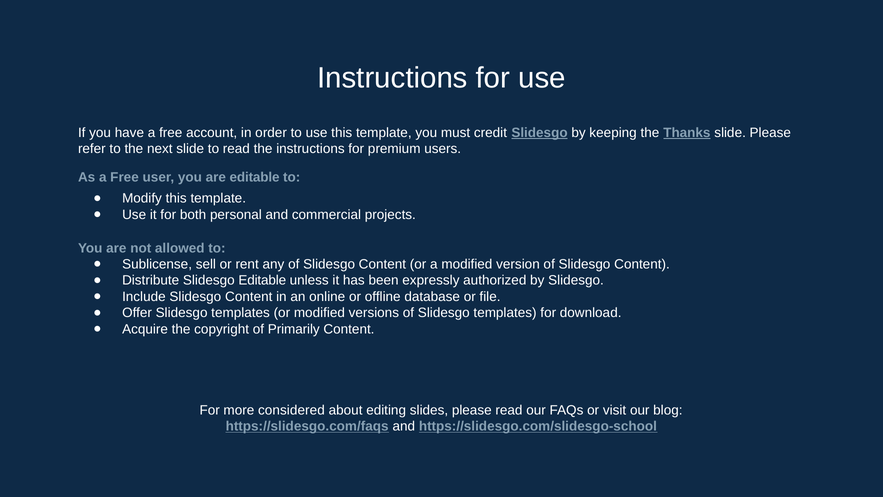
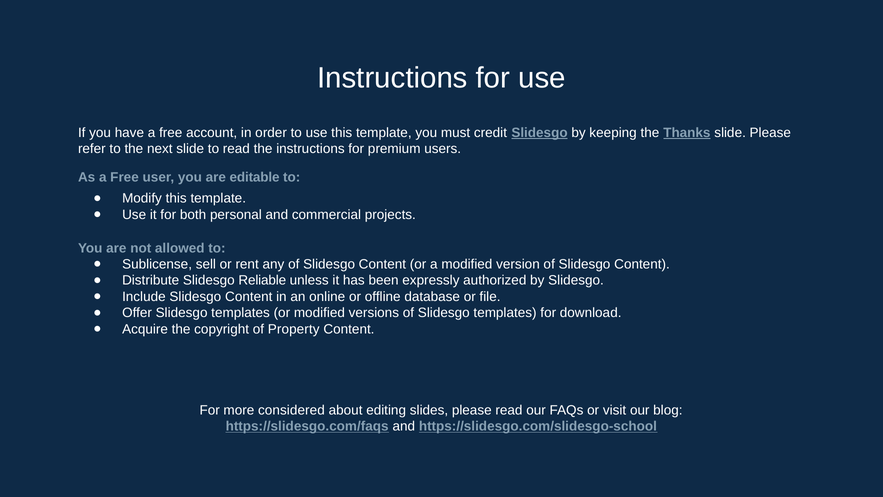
Slidesgo Editable: Editable -> Reliable
Primarily: Primarily -> Property
